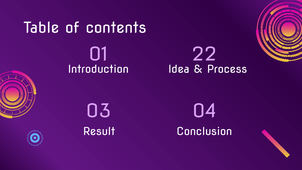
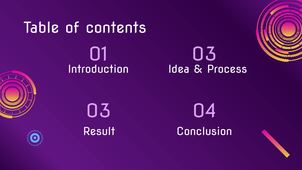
01 22: 22 -> 03
